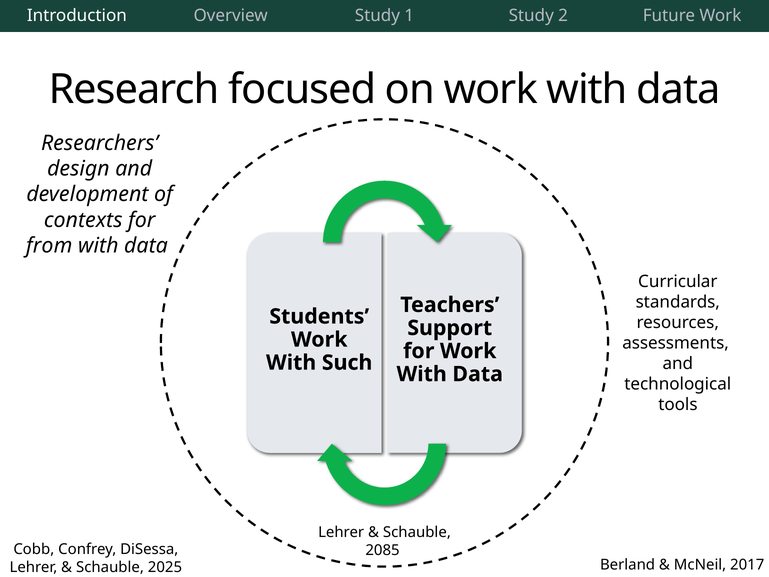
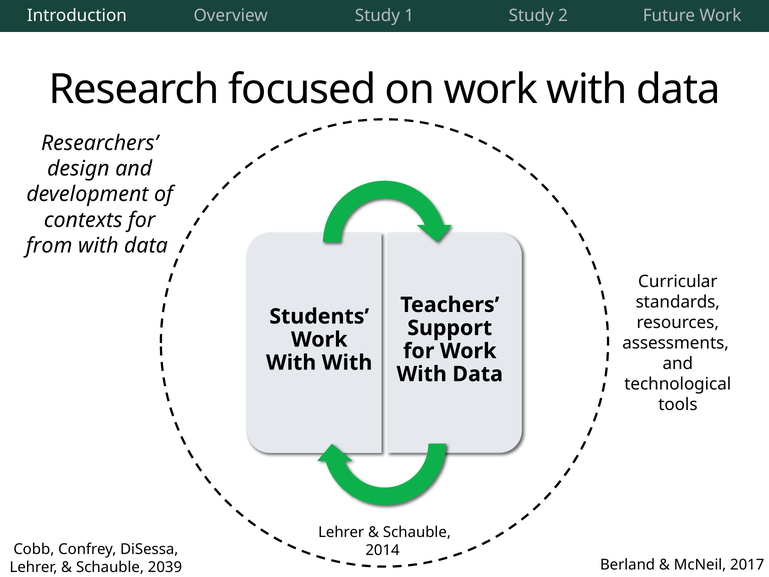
With Such: Such -> With
2085: 2085 -> 2014
2025: 2025 -> 2039
